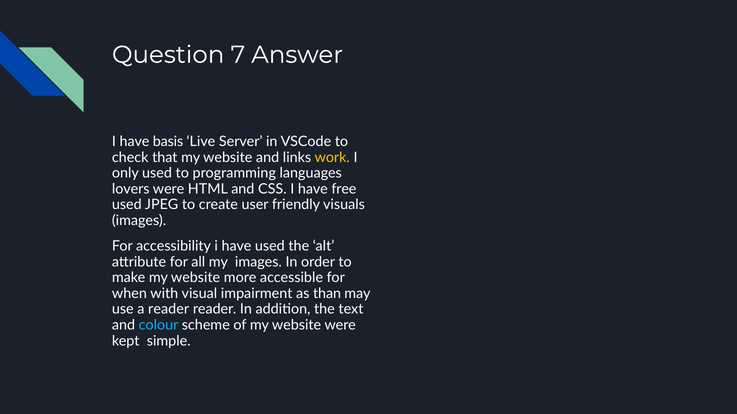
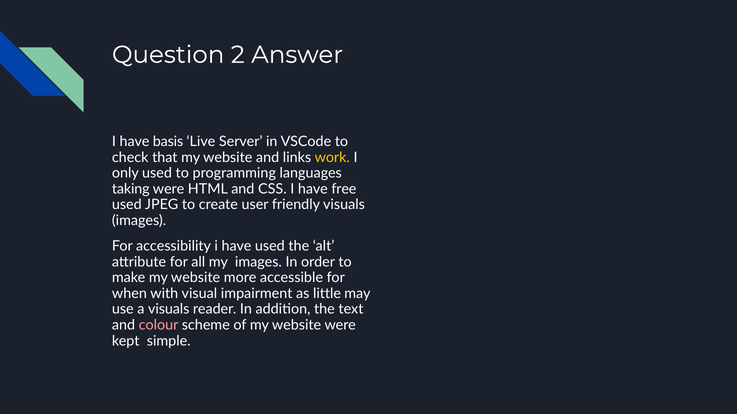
7: 7 -> 2
lovers: lovers -> taking
than: than -> little
a reader: reader -> visuals
colour colour: light blue -> pink
